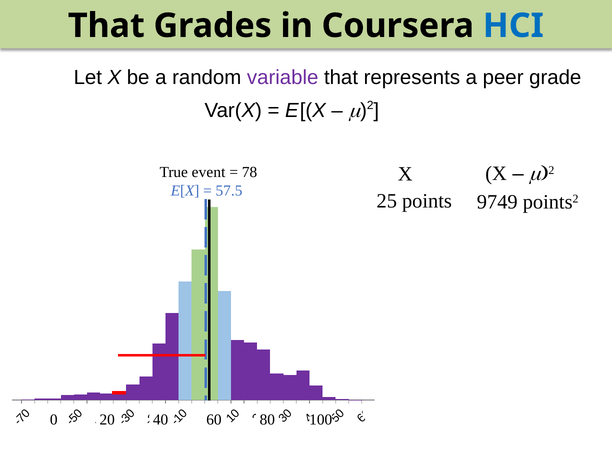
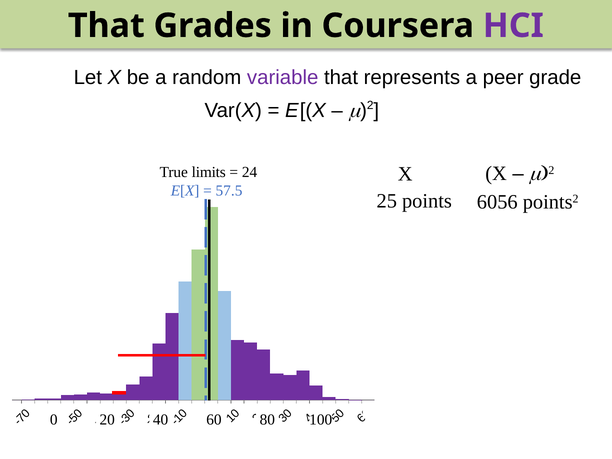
HCI colour: blue -> purple
event: event -> limits
78: 78 -> 24
9749: 9749 -> 6056
